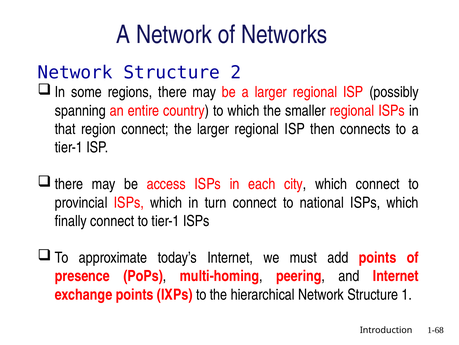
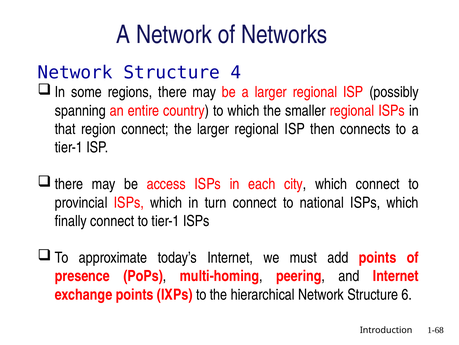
2: 2 -> 4
1: 1 -> 6
